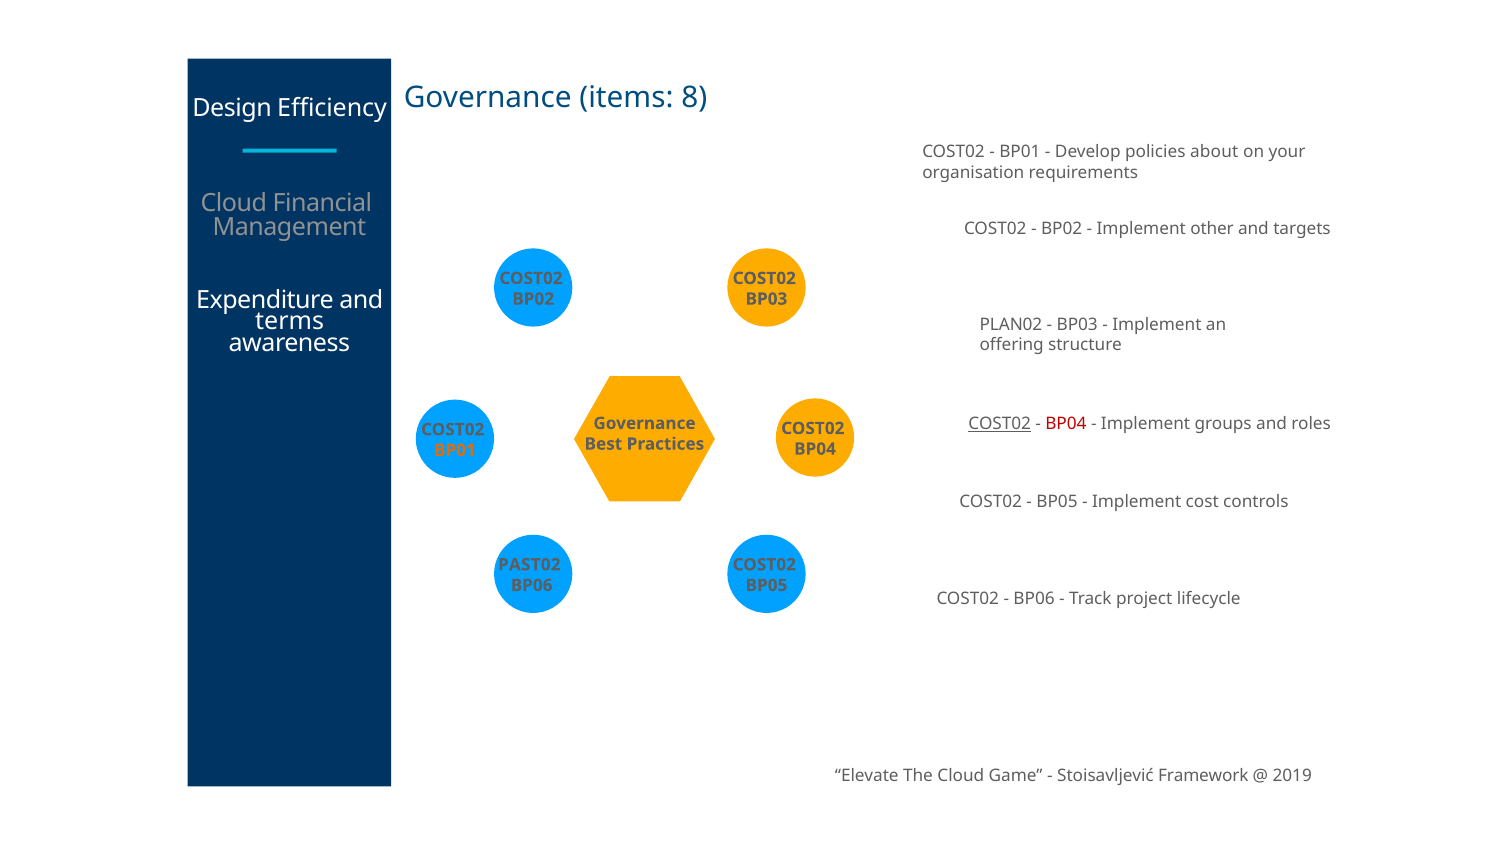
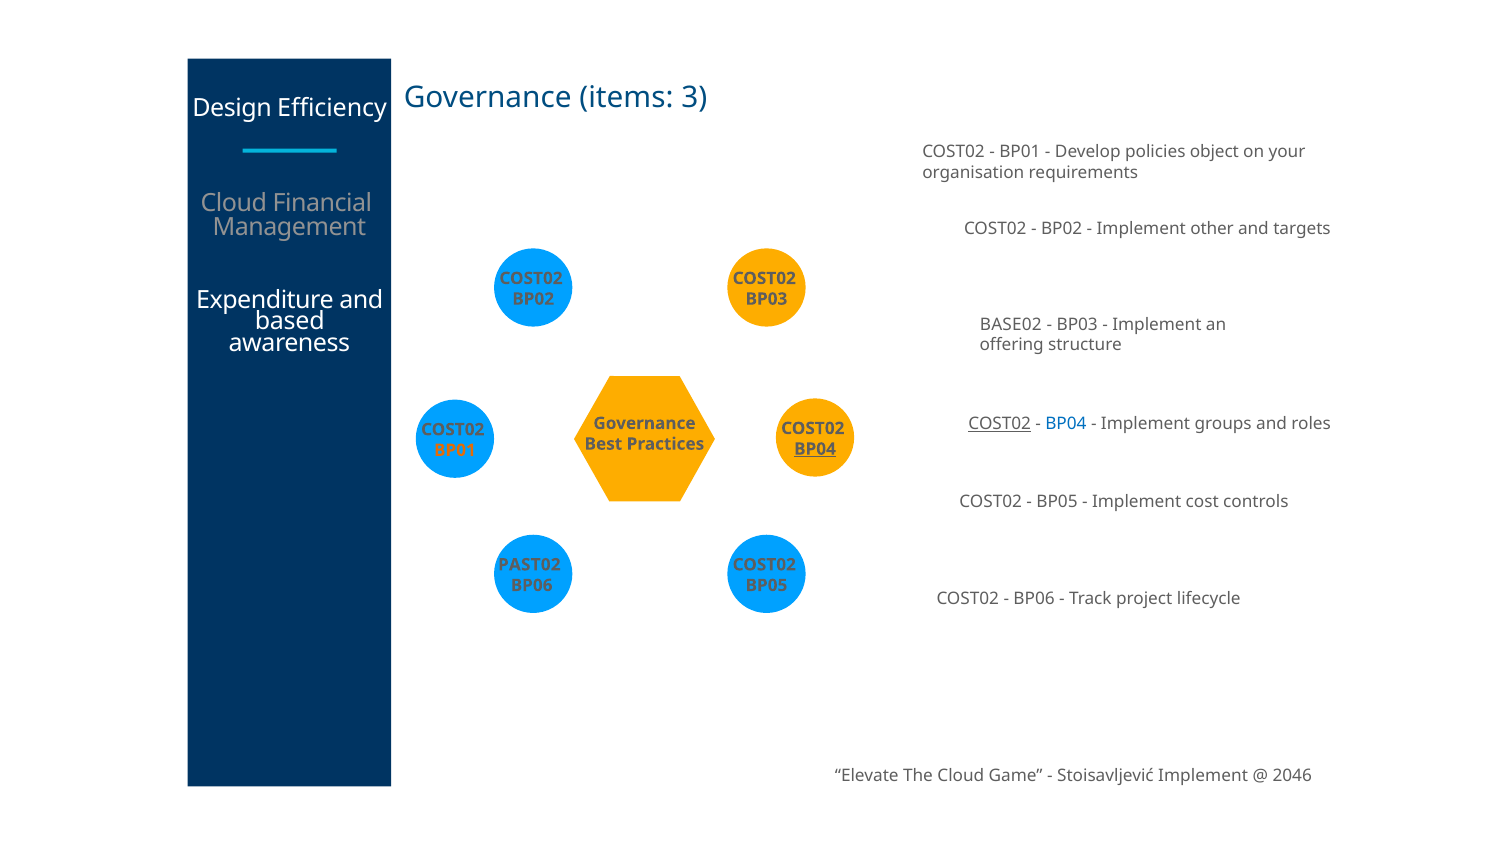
8: 8 -> 3
about: about -> object
terms: terms -> based
PLAN02: PLAN02 -> BASE02
BP04 at (1066, 424) colour: red -> blue
BP04 at (815, 449) underline: none -> present
Stoisavljević Framework: Framework -> Implement
2019: 2019 -> 2046
